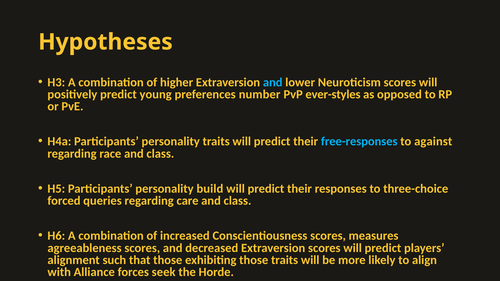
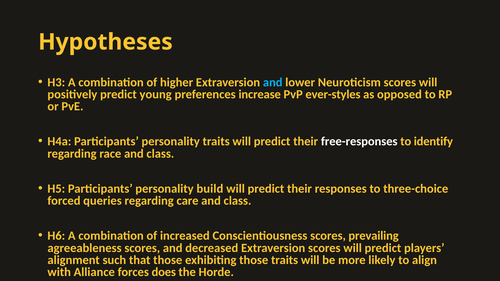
number: number -> increase
free-responses colour: light blue -> white
against: against -> identify
measures: measures -> prevailing
seek: seek -> does
